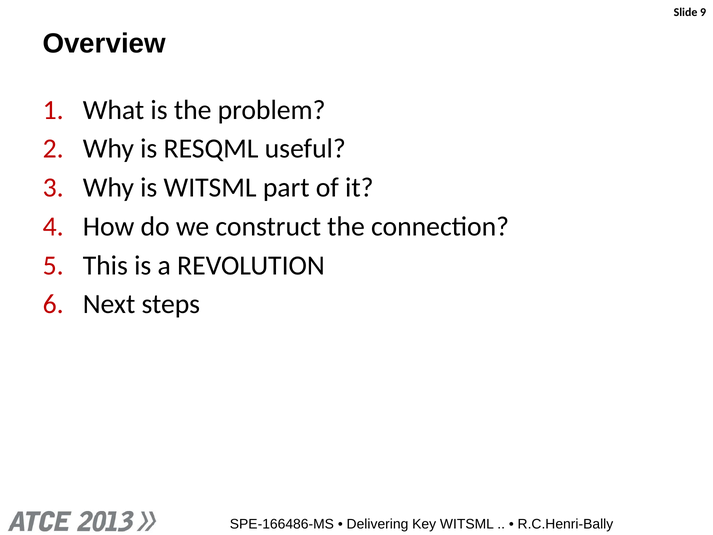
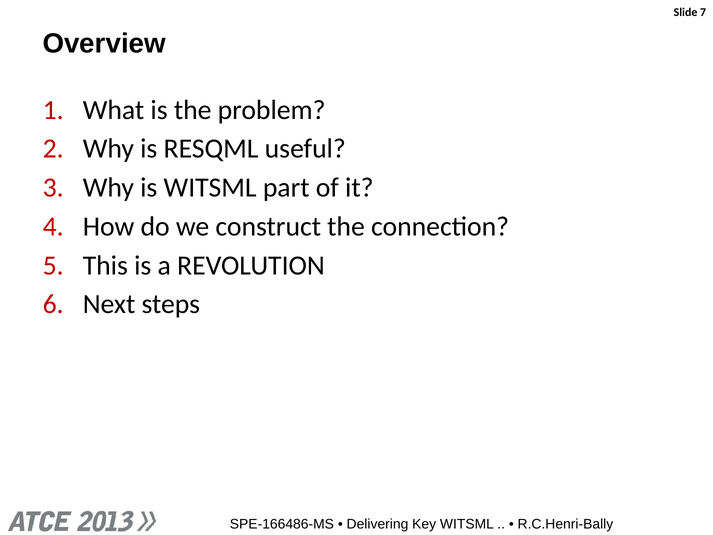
9: 9 -> 7
